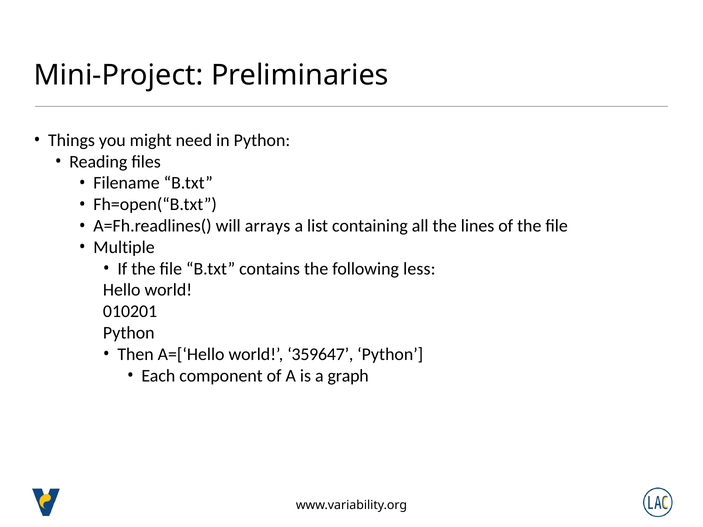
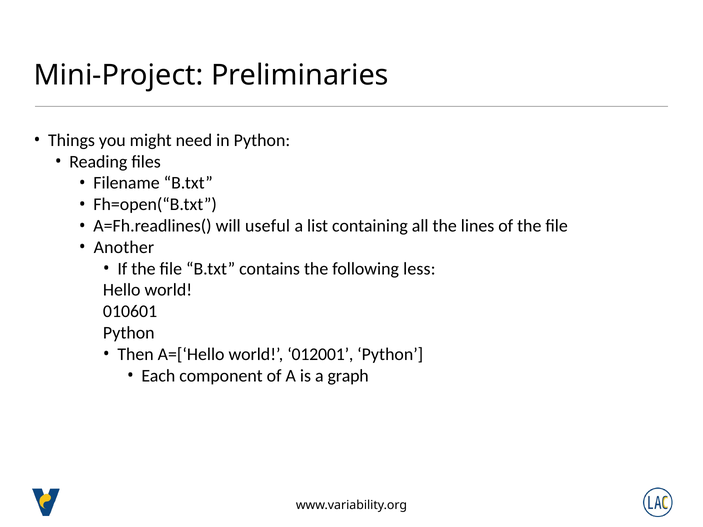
arrays: arrays -> useful
Multiple: Multiple -> Another
010201: 010201 -> 010601
359647: 359647 -> 012001
